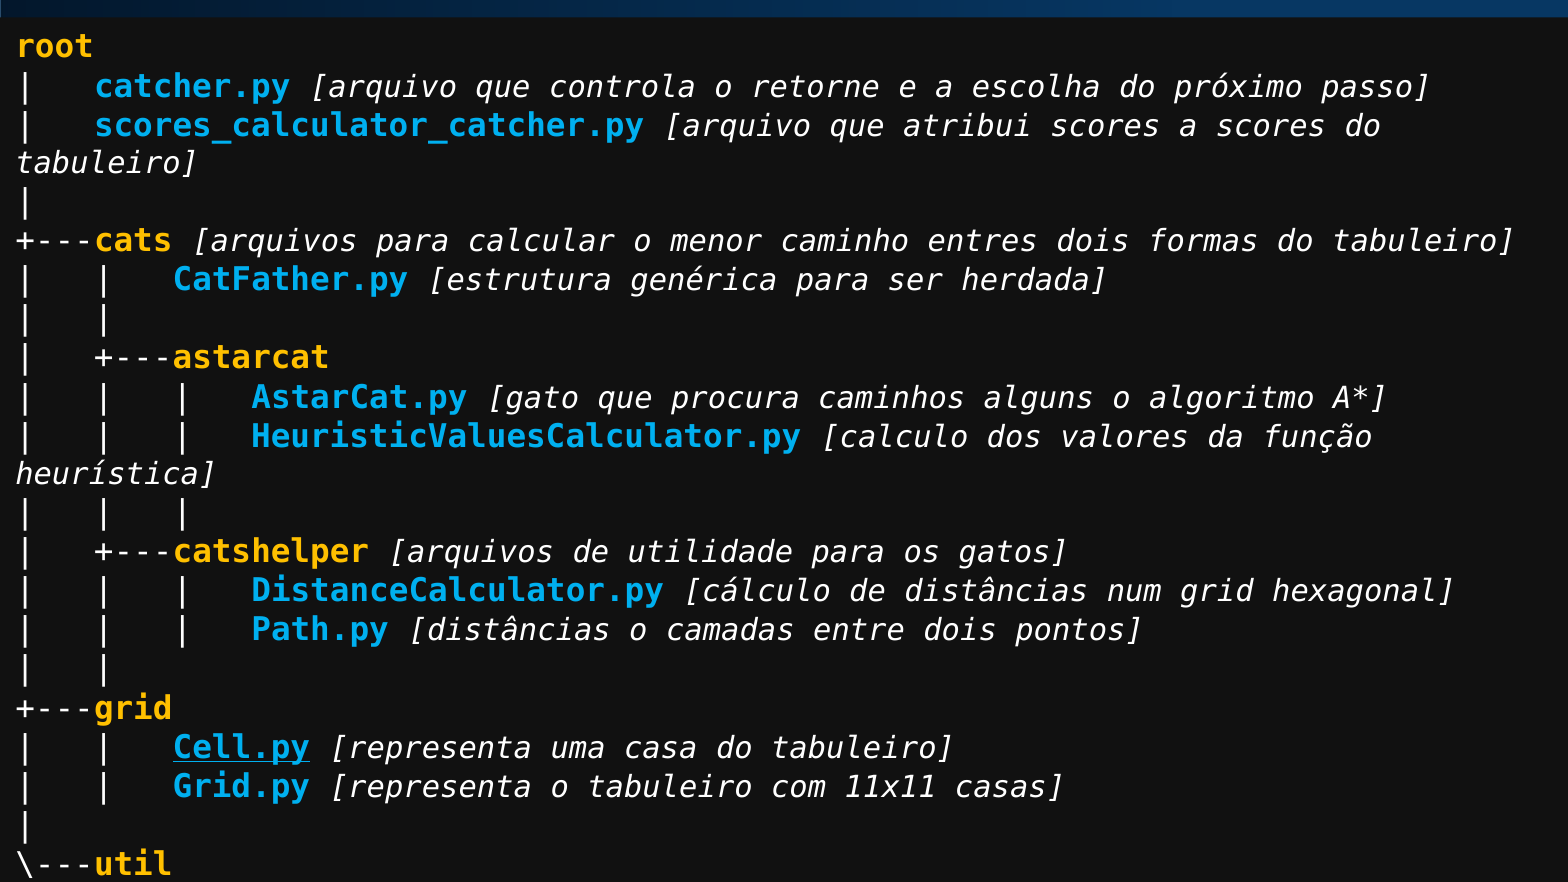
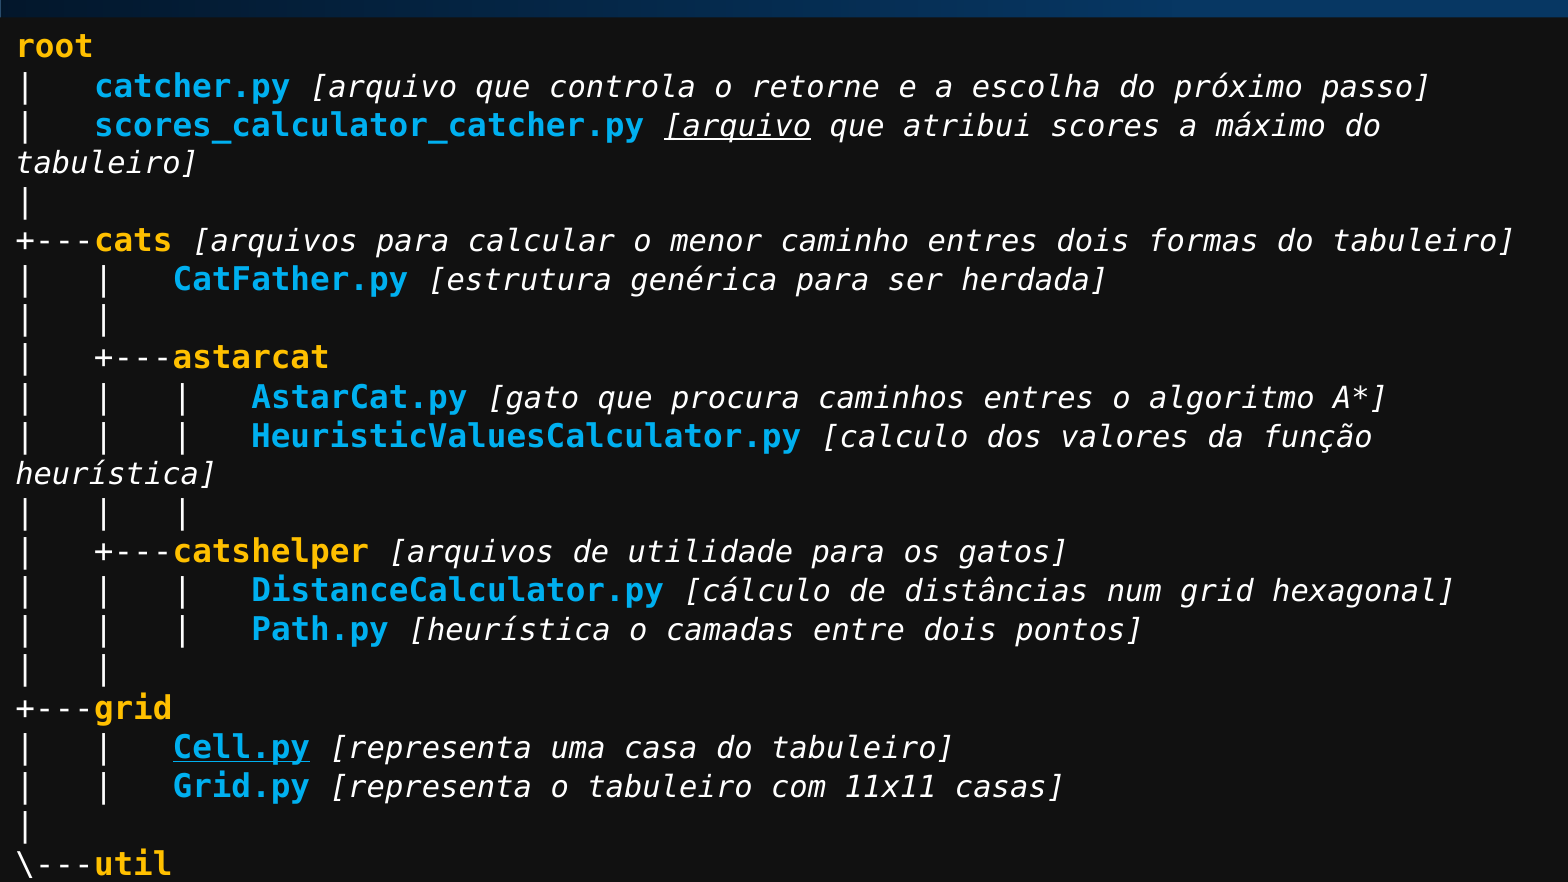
arquivo at (738, 126) underline: none -> present
a scores: scores -> máximo
caminhos alguns: alguns -> entres
Path.py distâncias: distâncias -> heurística
